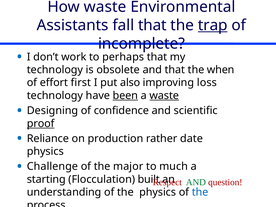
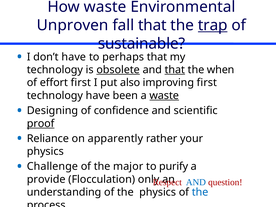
Assistants: Assistants -> Unproven
incomplete: incomplete -> sustainable
don’t work: work -> have
obsolete underline: none -> present
that at (175, 70) underline: none -> present
improving loss: loss -> first
been underline: present -> none
production: production -> apparently
date: date -> your
much: much -> purify
starting: starting -> provide
built: built -> only
AND at (196, 182) colour: green -> blue
